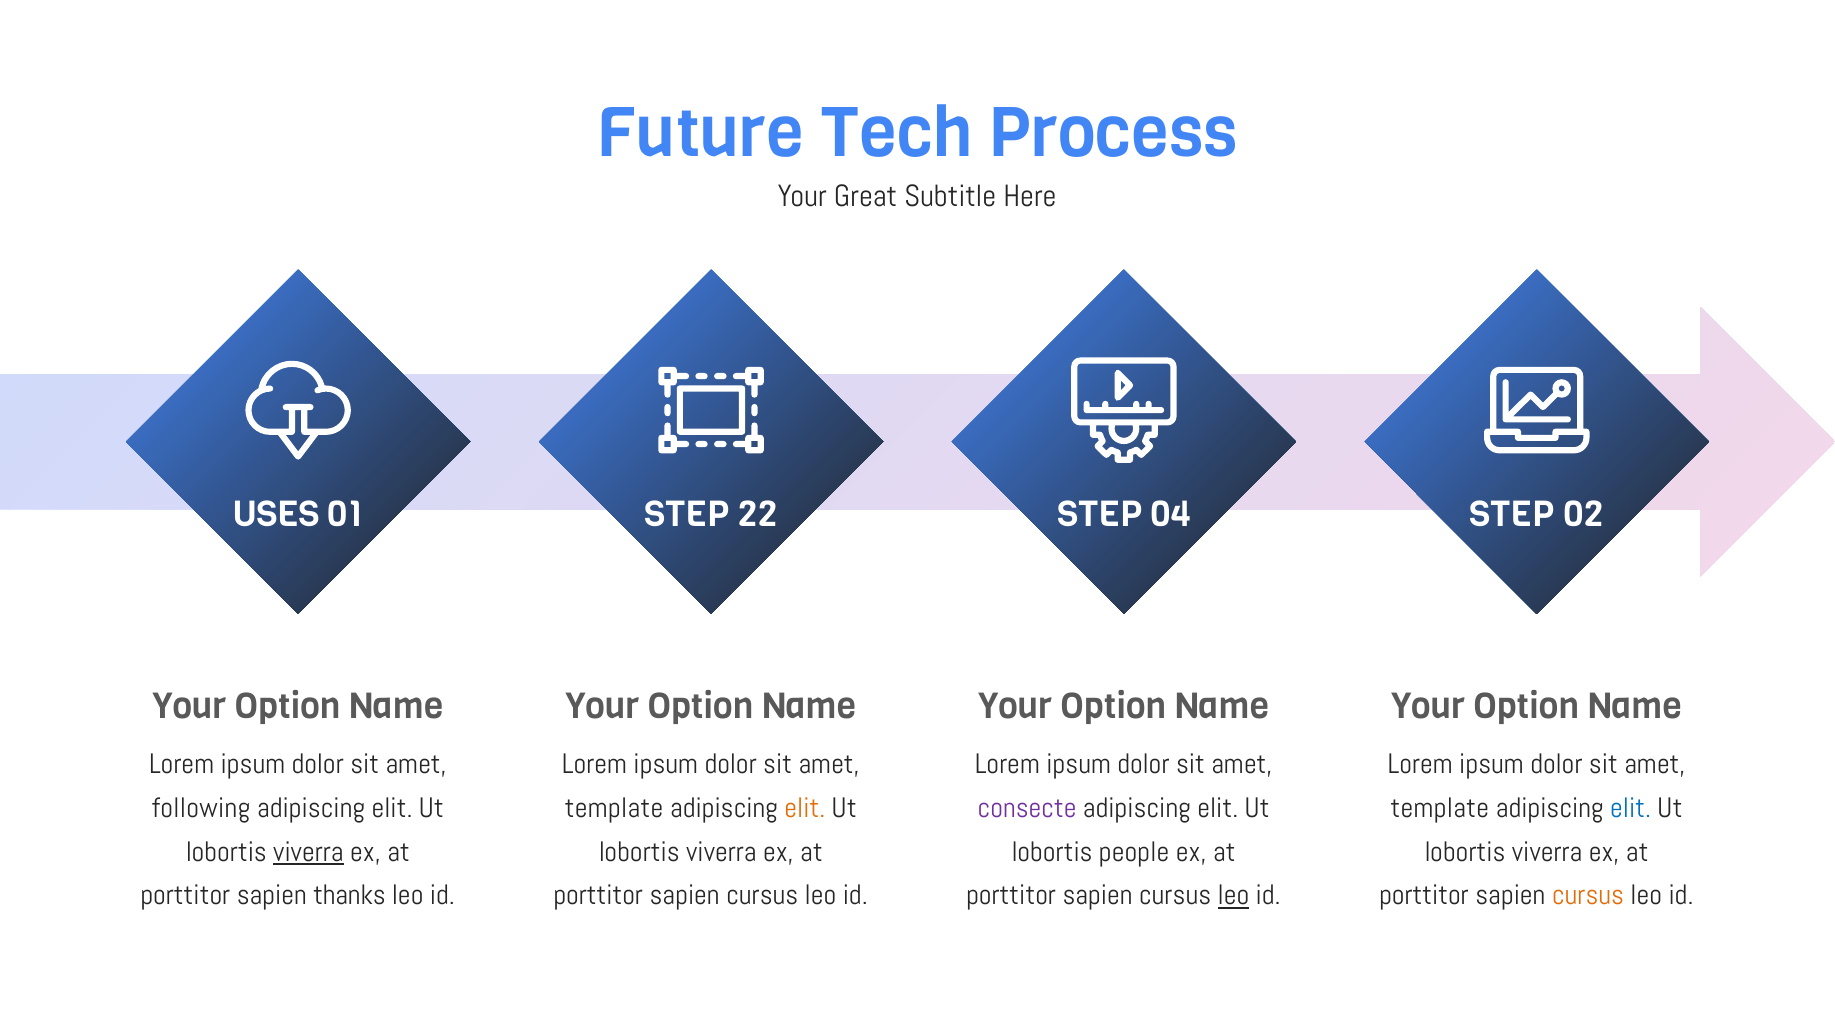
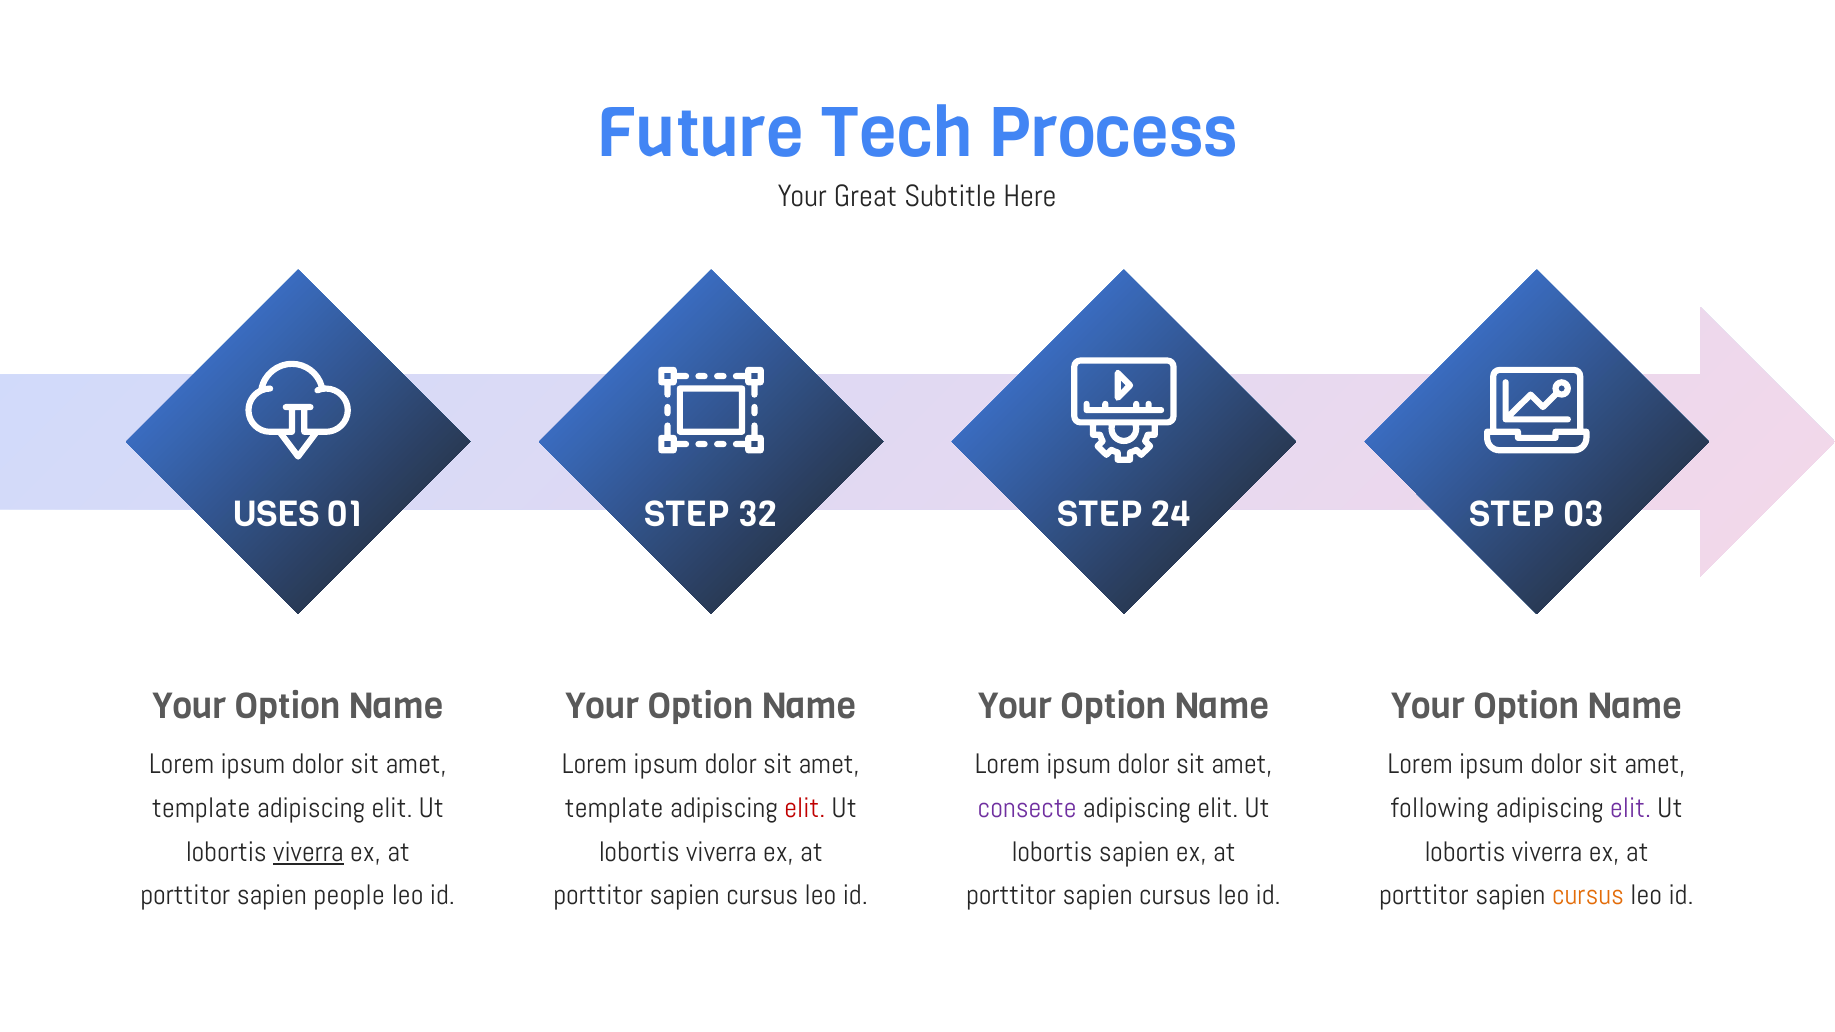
22: 22 -> 32
04: 04 -> 24
02: 02 -> 03
following at (201, 808): following -> template
elit at (805, 808) colour: orange -> red
template at (1440, 808): template -> following
elit at (1631, 808) colour: blue -> purple
lobortis people: people -> sapien
thanks: thanks -> people
leo at (1233, 896) underline: present -> none
